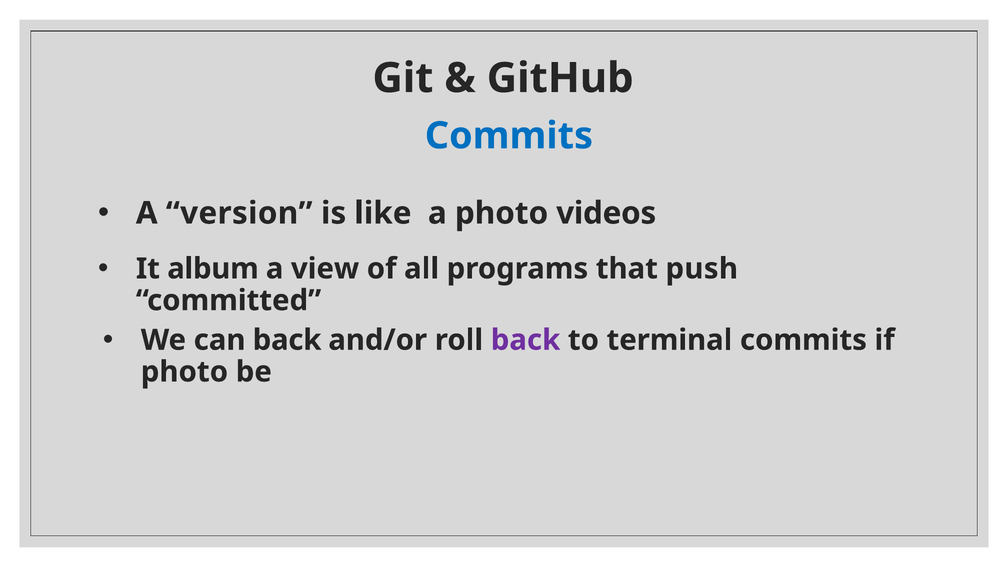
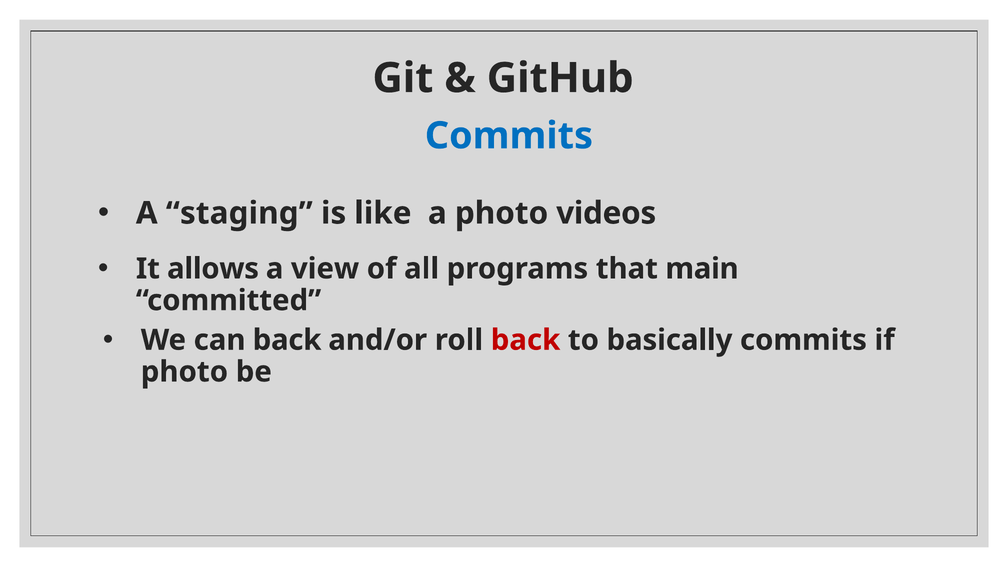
version: version -> staging
album: album -> allows
push: push -> main
back at (526, 340) colour: purple -> red
terminal: terminal -> basically
